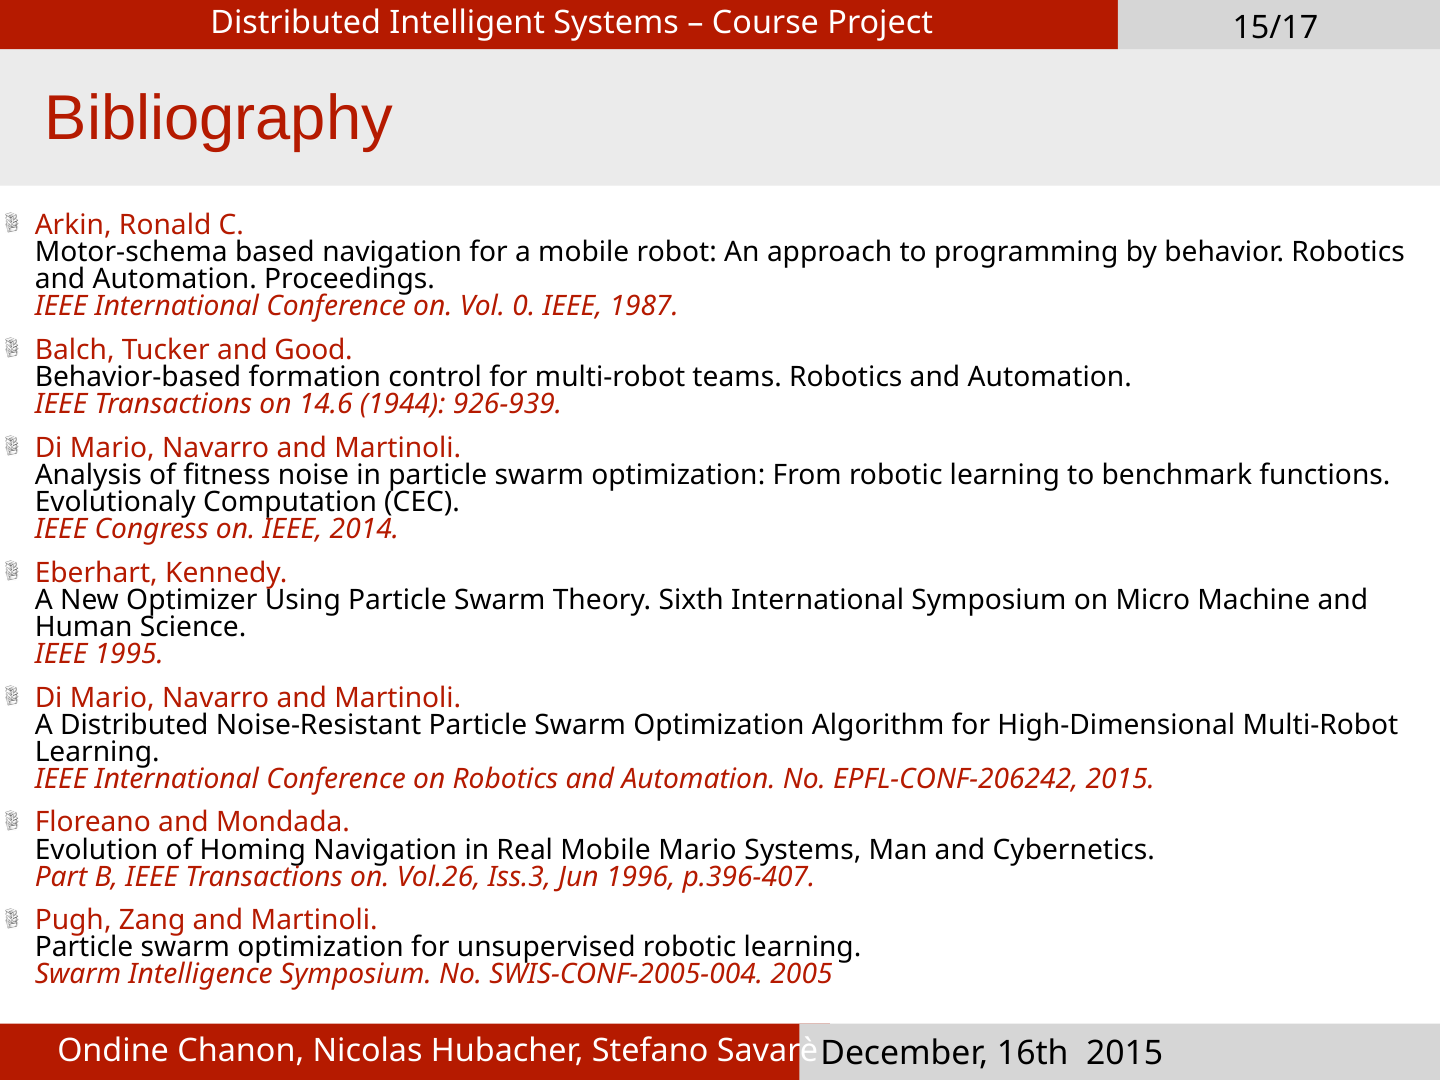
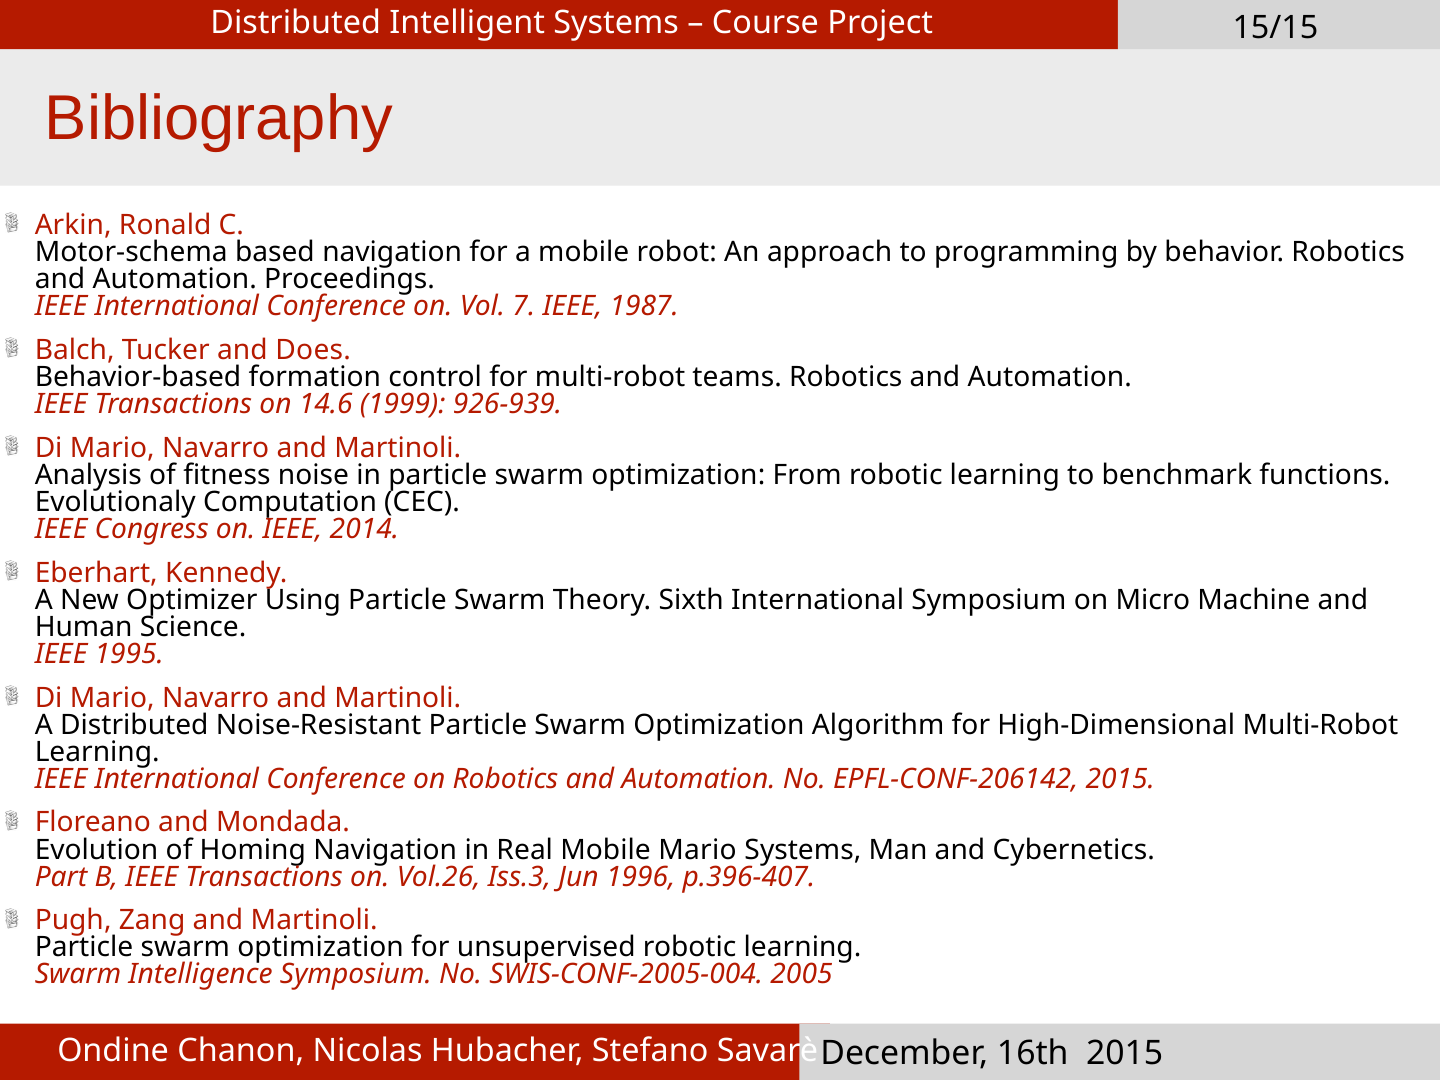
15/17: 15/17 -> 15/15
0: 0 -> 7
Good: Good -> Does
1944: 1944 -> 1999
EPFL-CONF-206242: EPFL-CONF-206242 -> EPFL-CONF-206142
